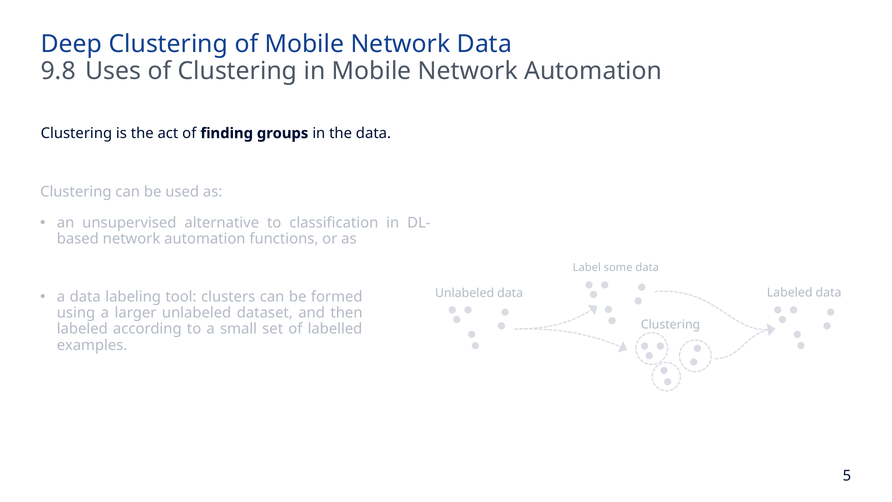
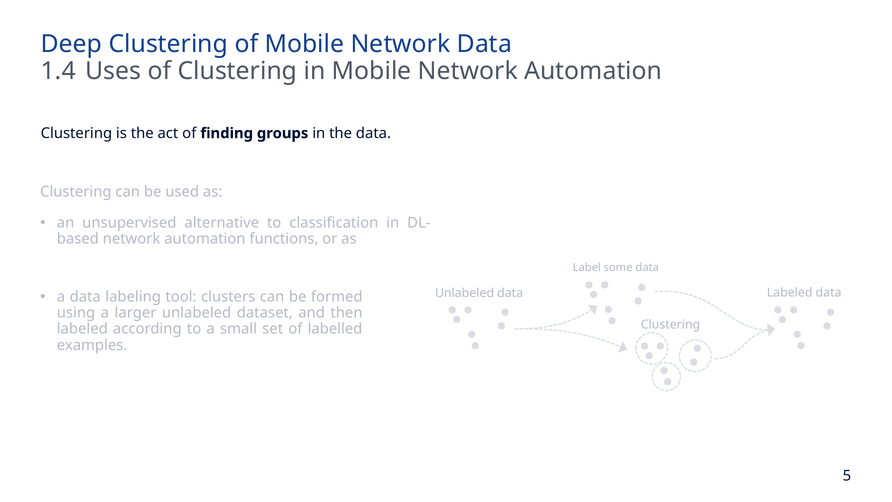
9.8: 9.8 -> 1.4
